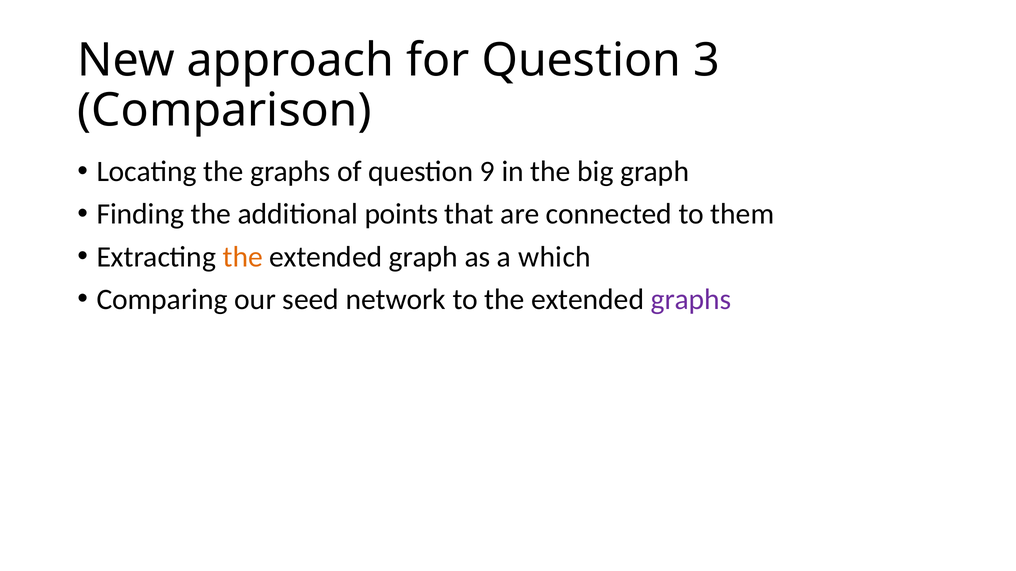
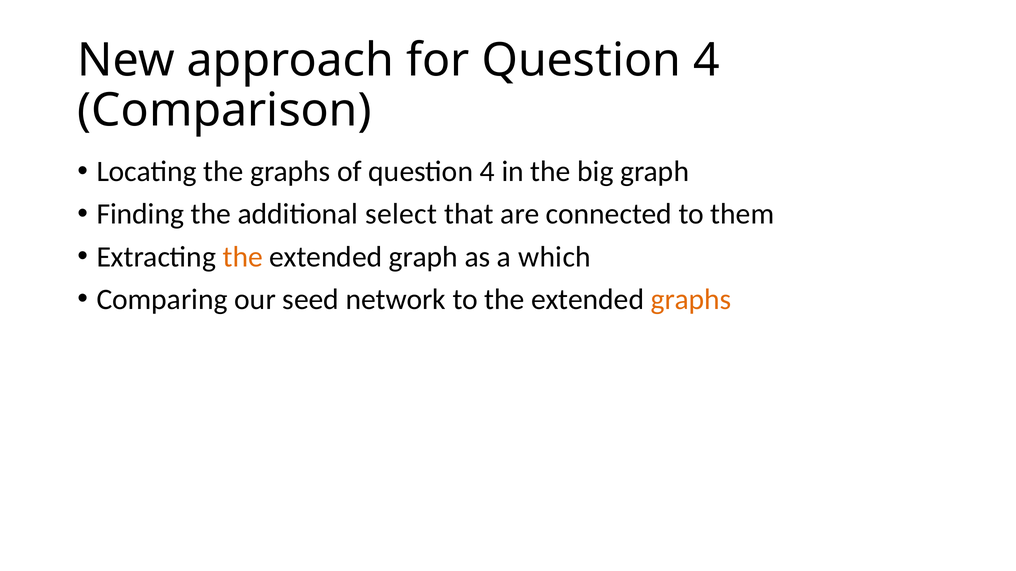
for Question 3: 3 -> 4
of question 9: 9 -> 4
points: points -> select
graphs at (691, 300) colour: purple -> orange
